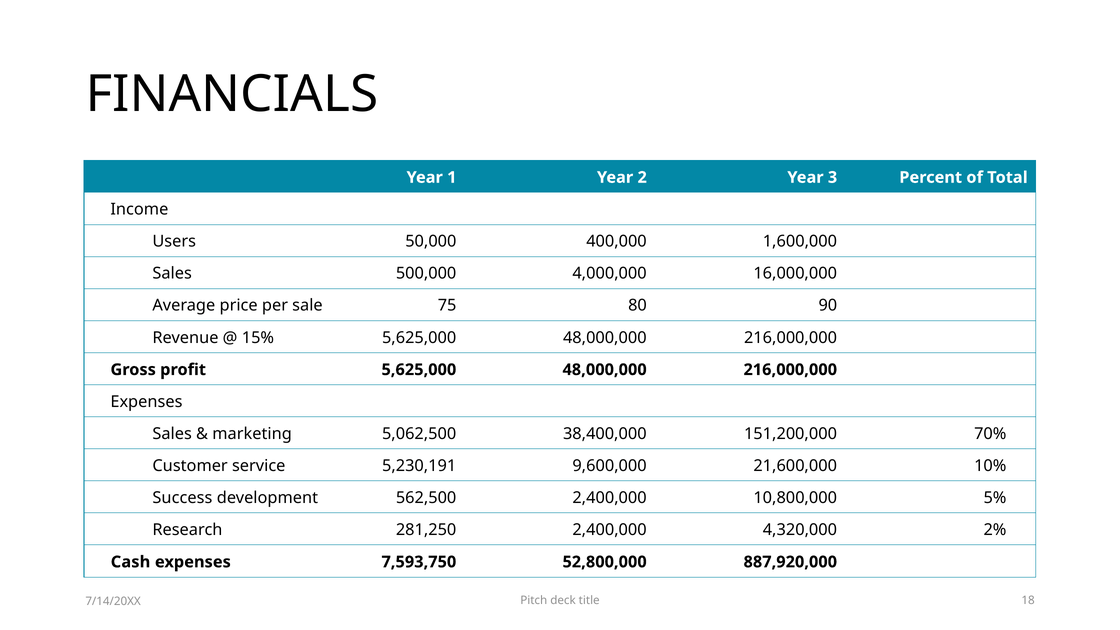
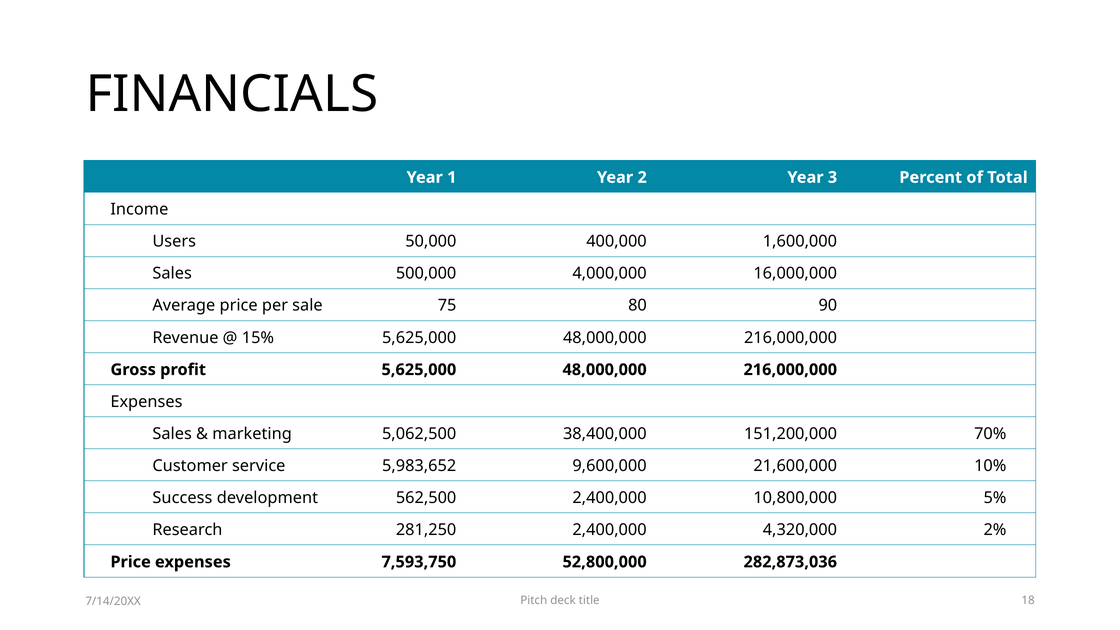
5,230,191: 5,230,191 -> 5,983,652
Cash at (131, 562): Cash -> Price
887,920,000: 887,920,000 -> 282,873,036
